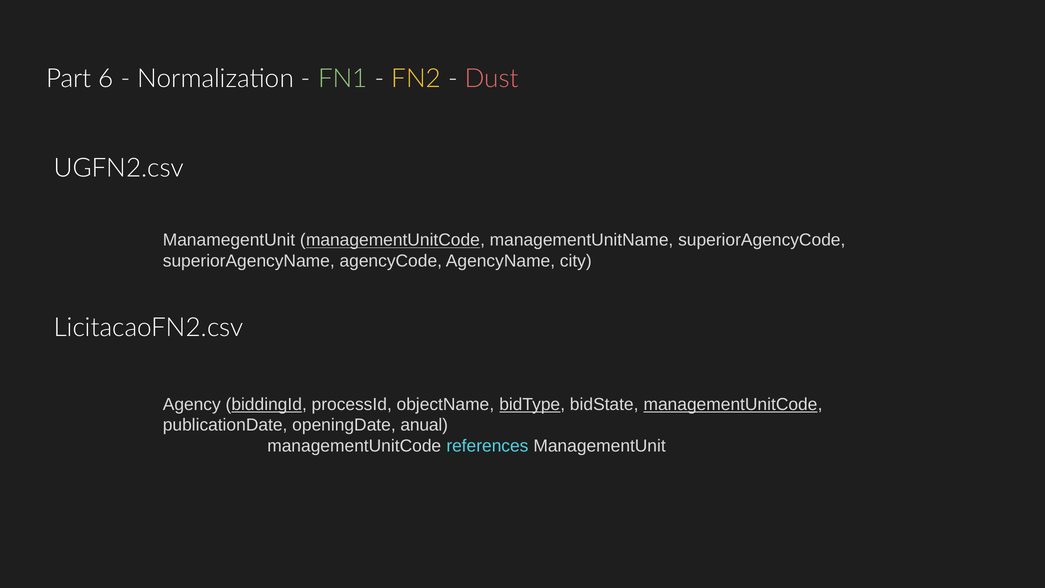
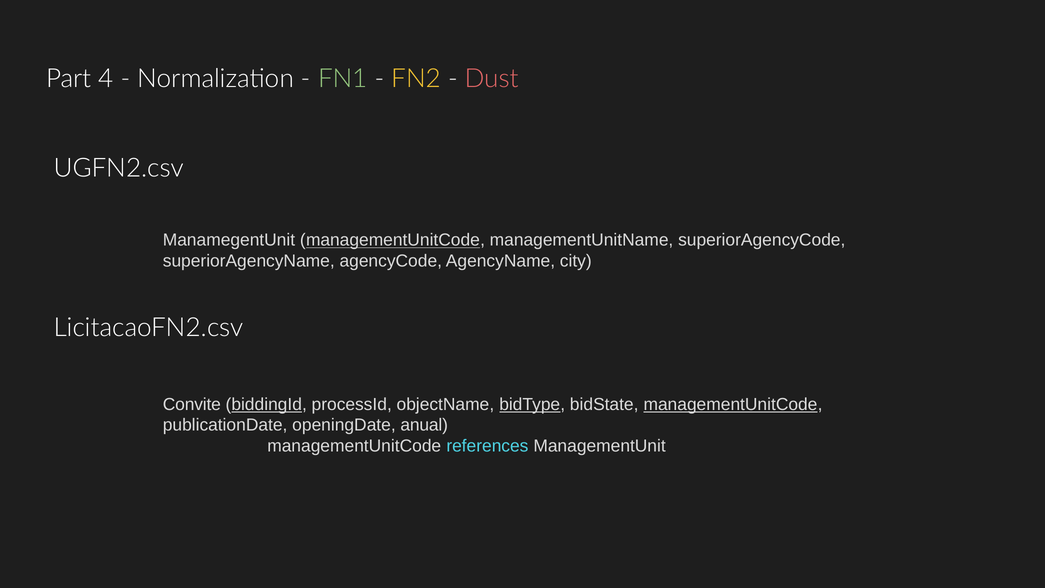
6: 6 -> 4
Agency: Agency -> Convite
